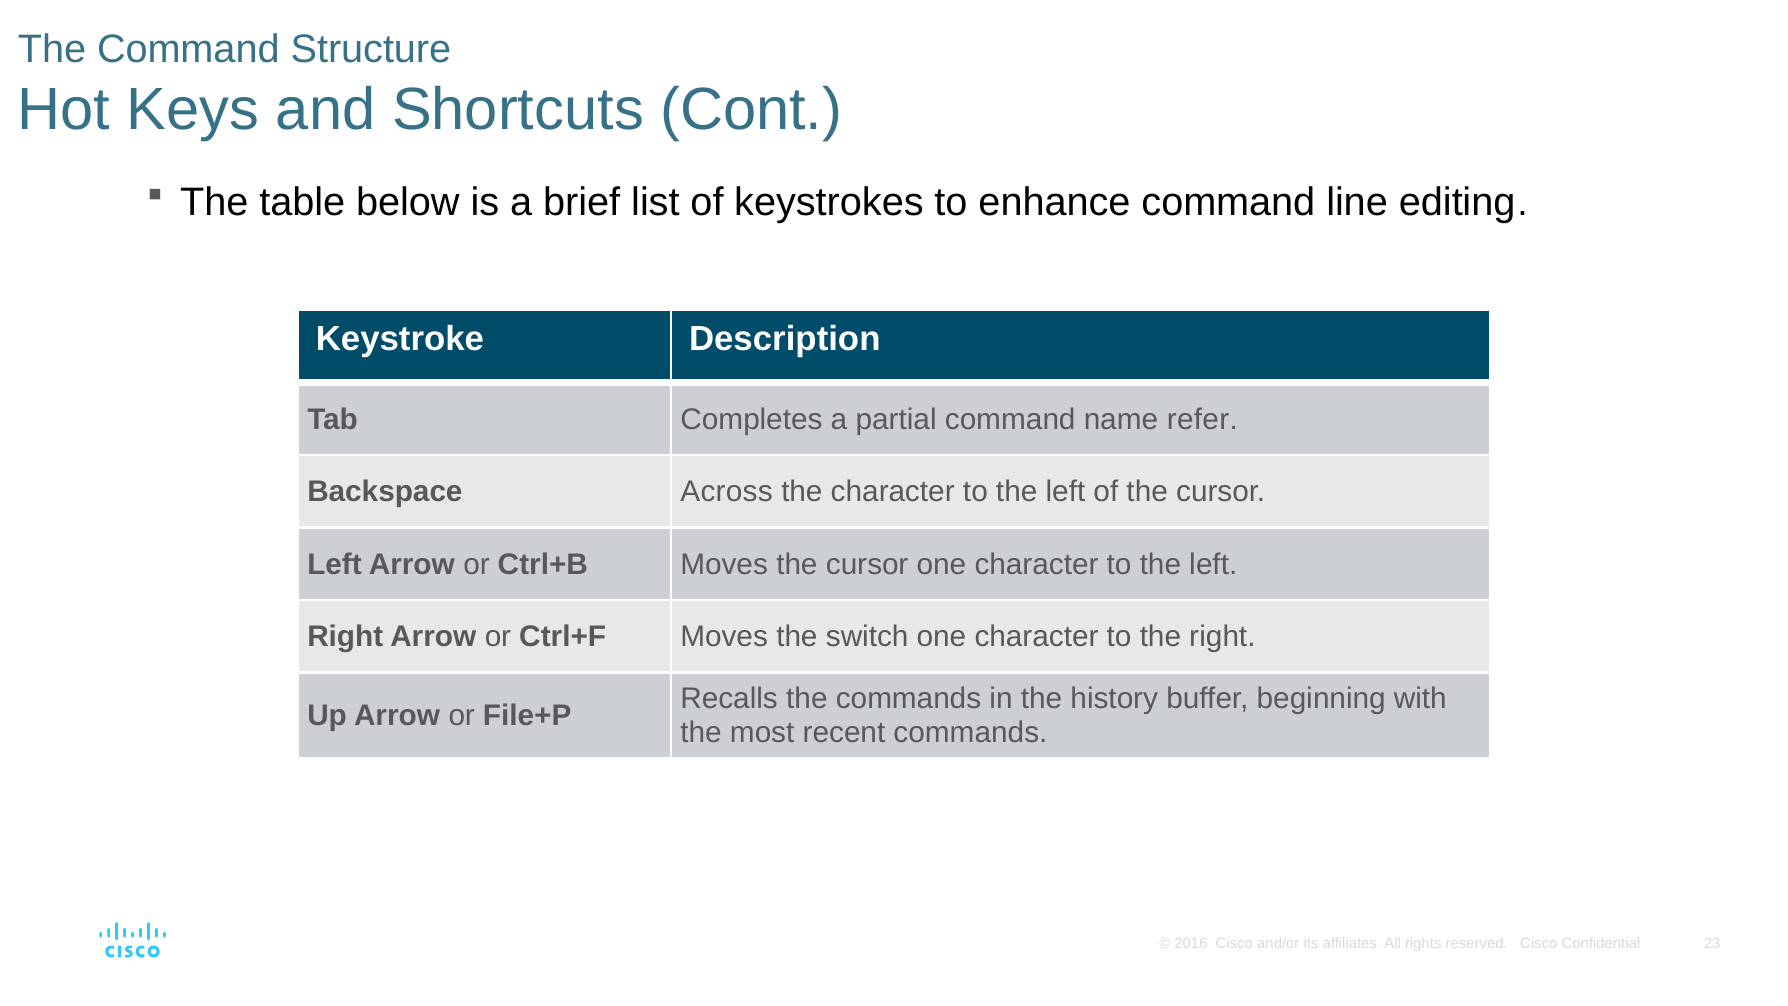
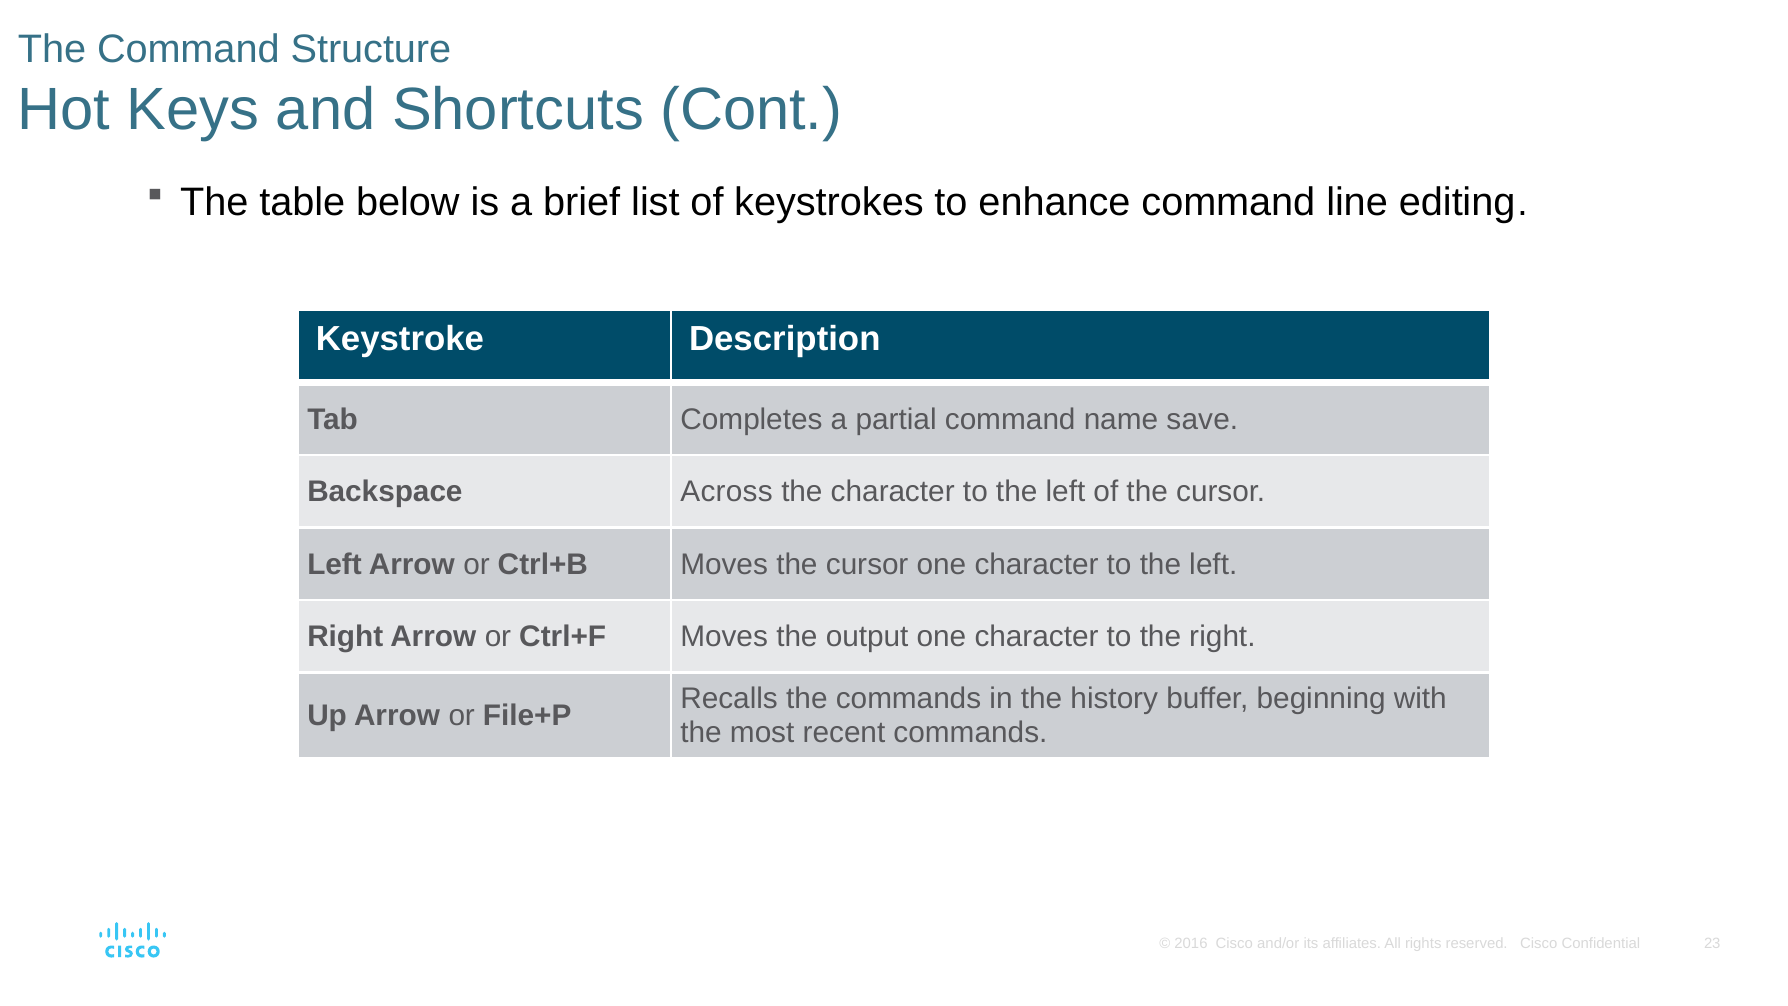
refer: refer -> save
switch: switch -> output
